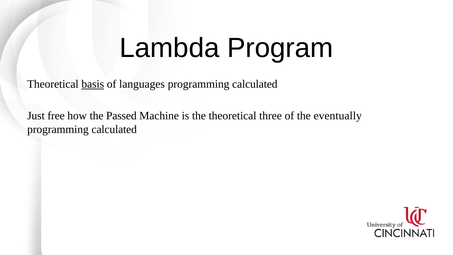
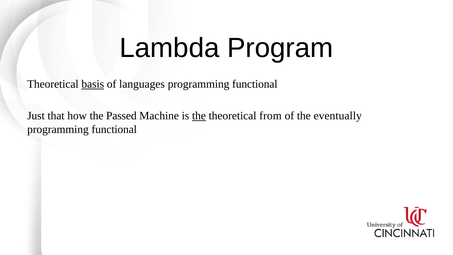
calculated at (255, 84): calculated -> functional
free: free -> that
the at (199, 116) underline: none -> present
three: three -> from
calculated at (114, 129): calculated -> functional
